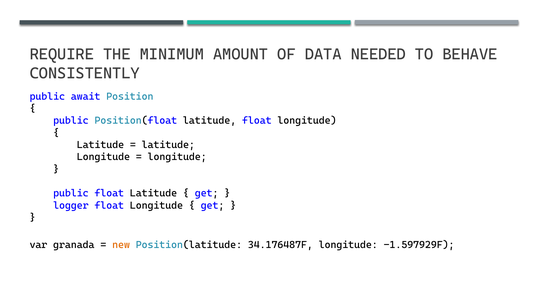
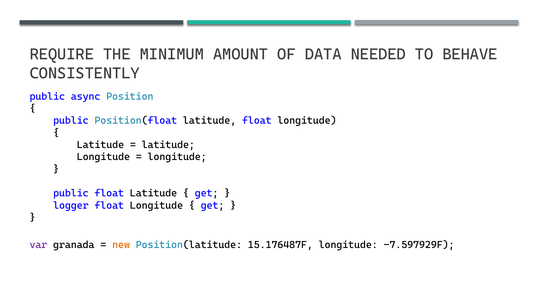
await: await -> async
var colour: black -> purple
34.176487F: 34.176487F -> 15.176487F
-1.597929F: -1.597929F -> -7.597929F
